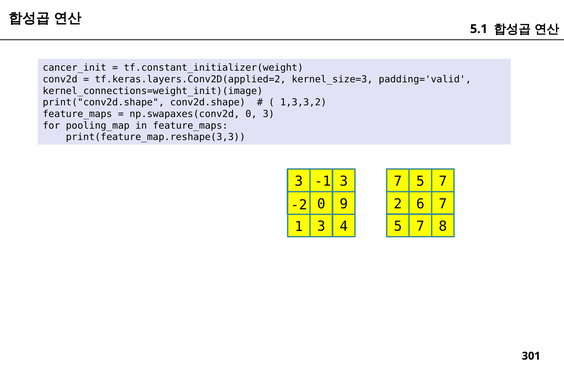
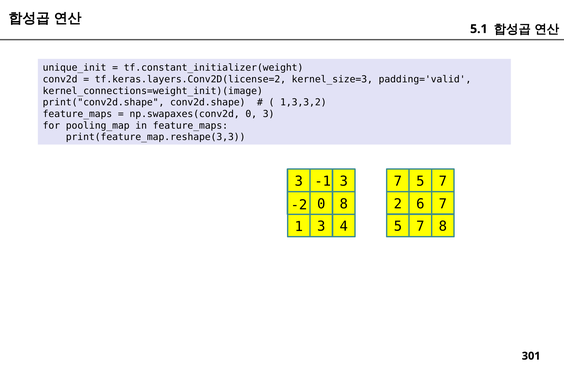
cancer_init: cancer_init -> unique_init
tf.keras.layers.Conv2D(applied=2: tf.keras.layers.Conv2D(applied=2 -> tf.keras.layers.Conv2D(license=2
0 9: 9 -> 8
